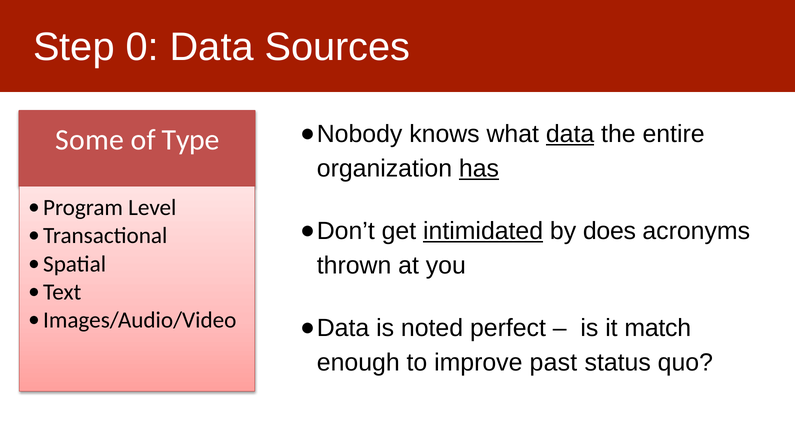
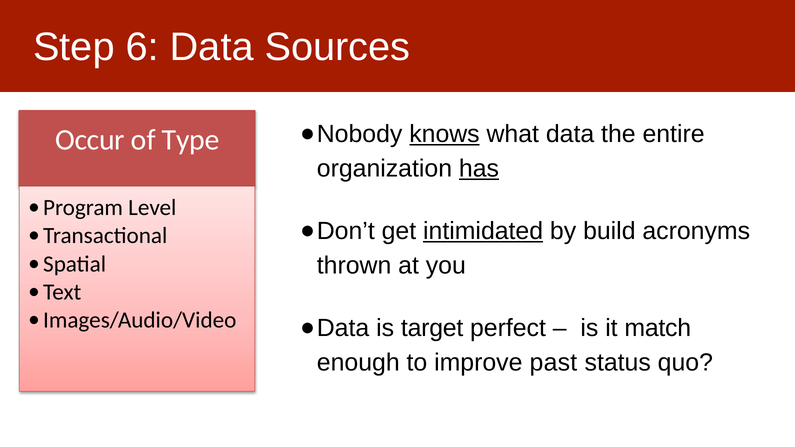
0: 0 -> 6
knows underline: none -> present
data at (570, 134) underline: present -> none
Some: Some -> Occur
does: does -> build
noted: noted -> target
